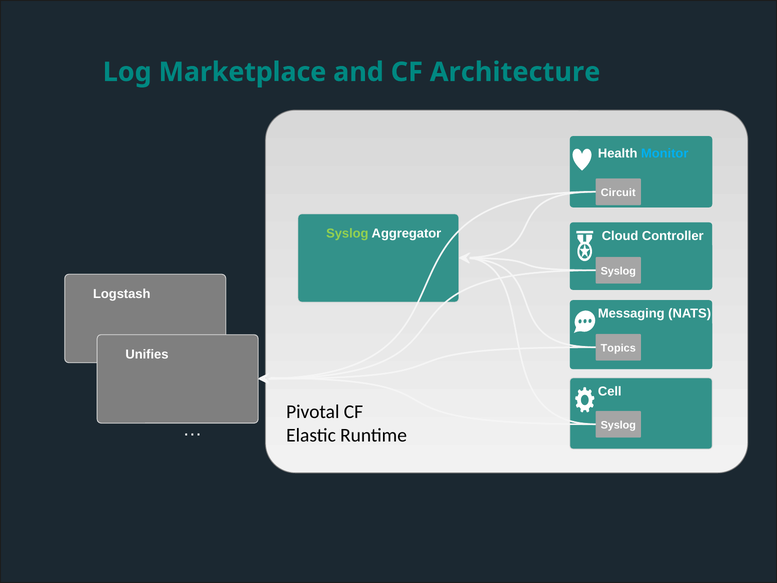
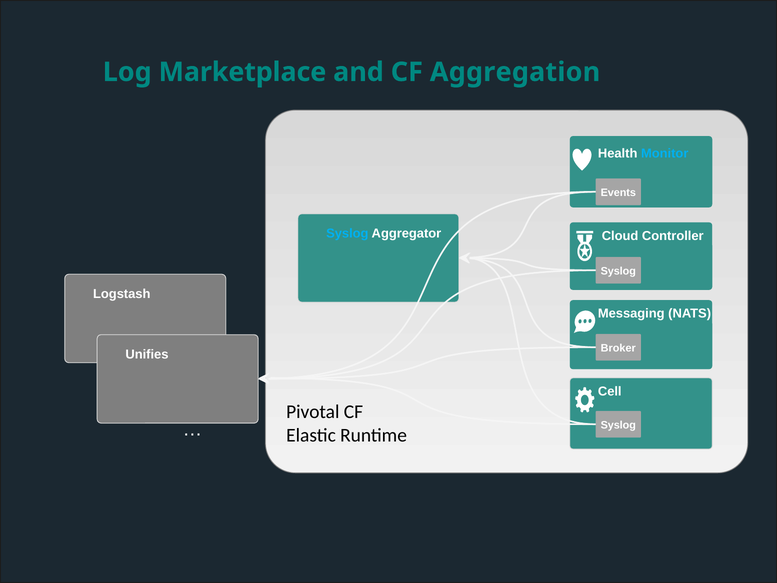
Architecture: Architecture -> Aggregation
Circuit: Circuit -> Events
Syslog at (347, 234) colour: light green -> light blue
Topics: Topics -> Broker
